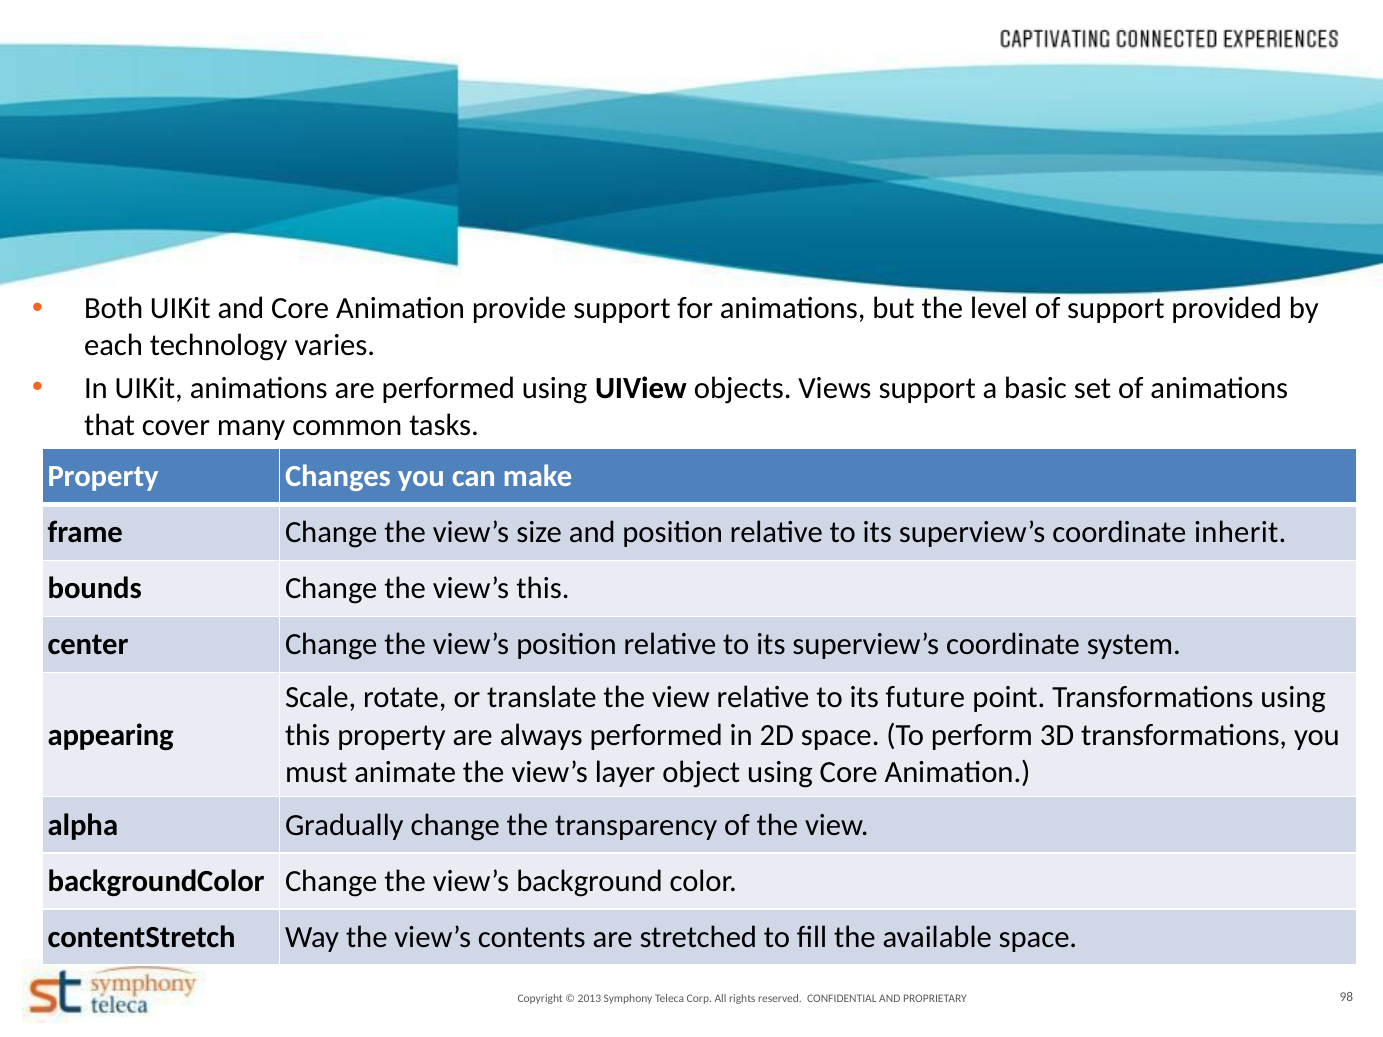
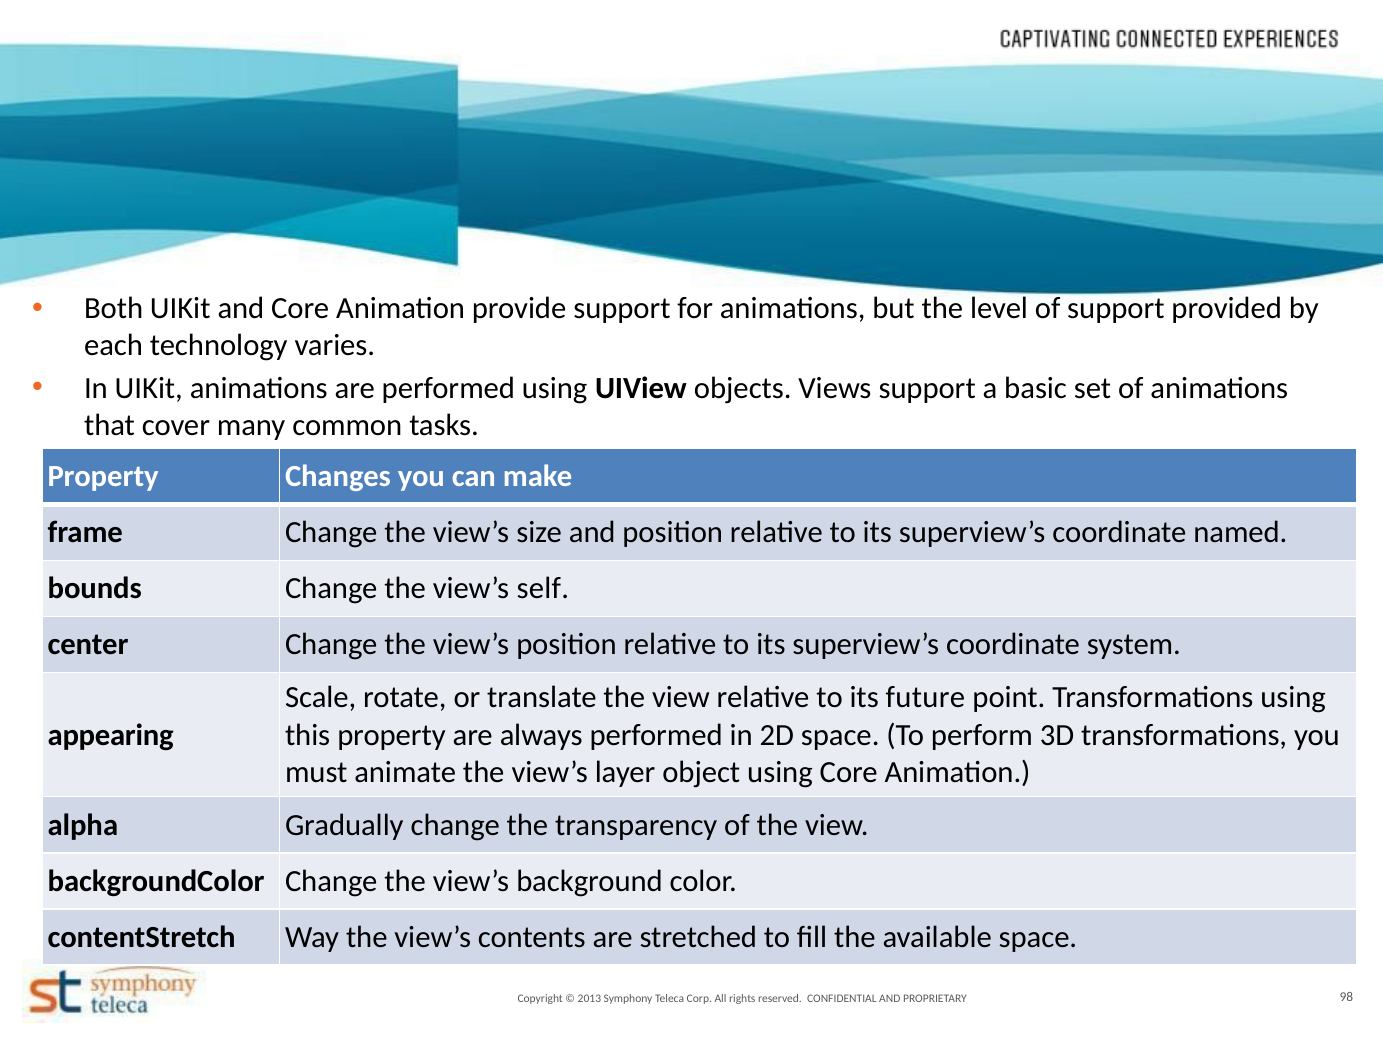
inherit: inherit -> named
view’s this: this -> self
